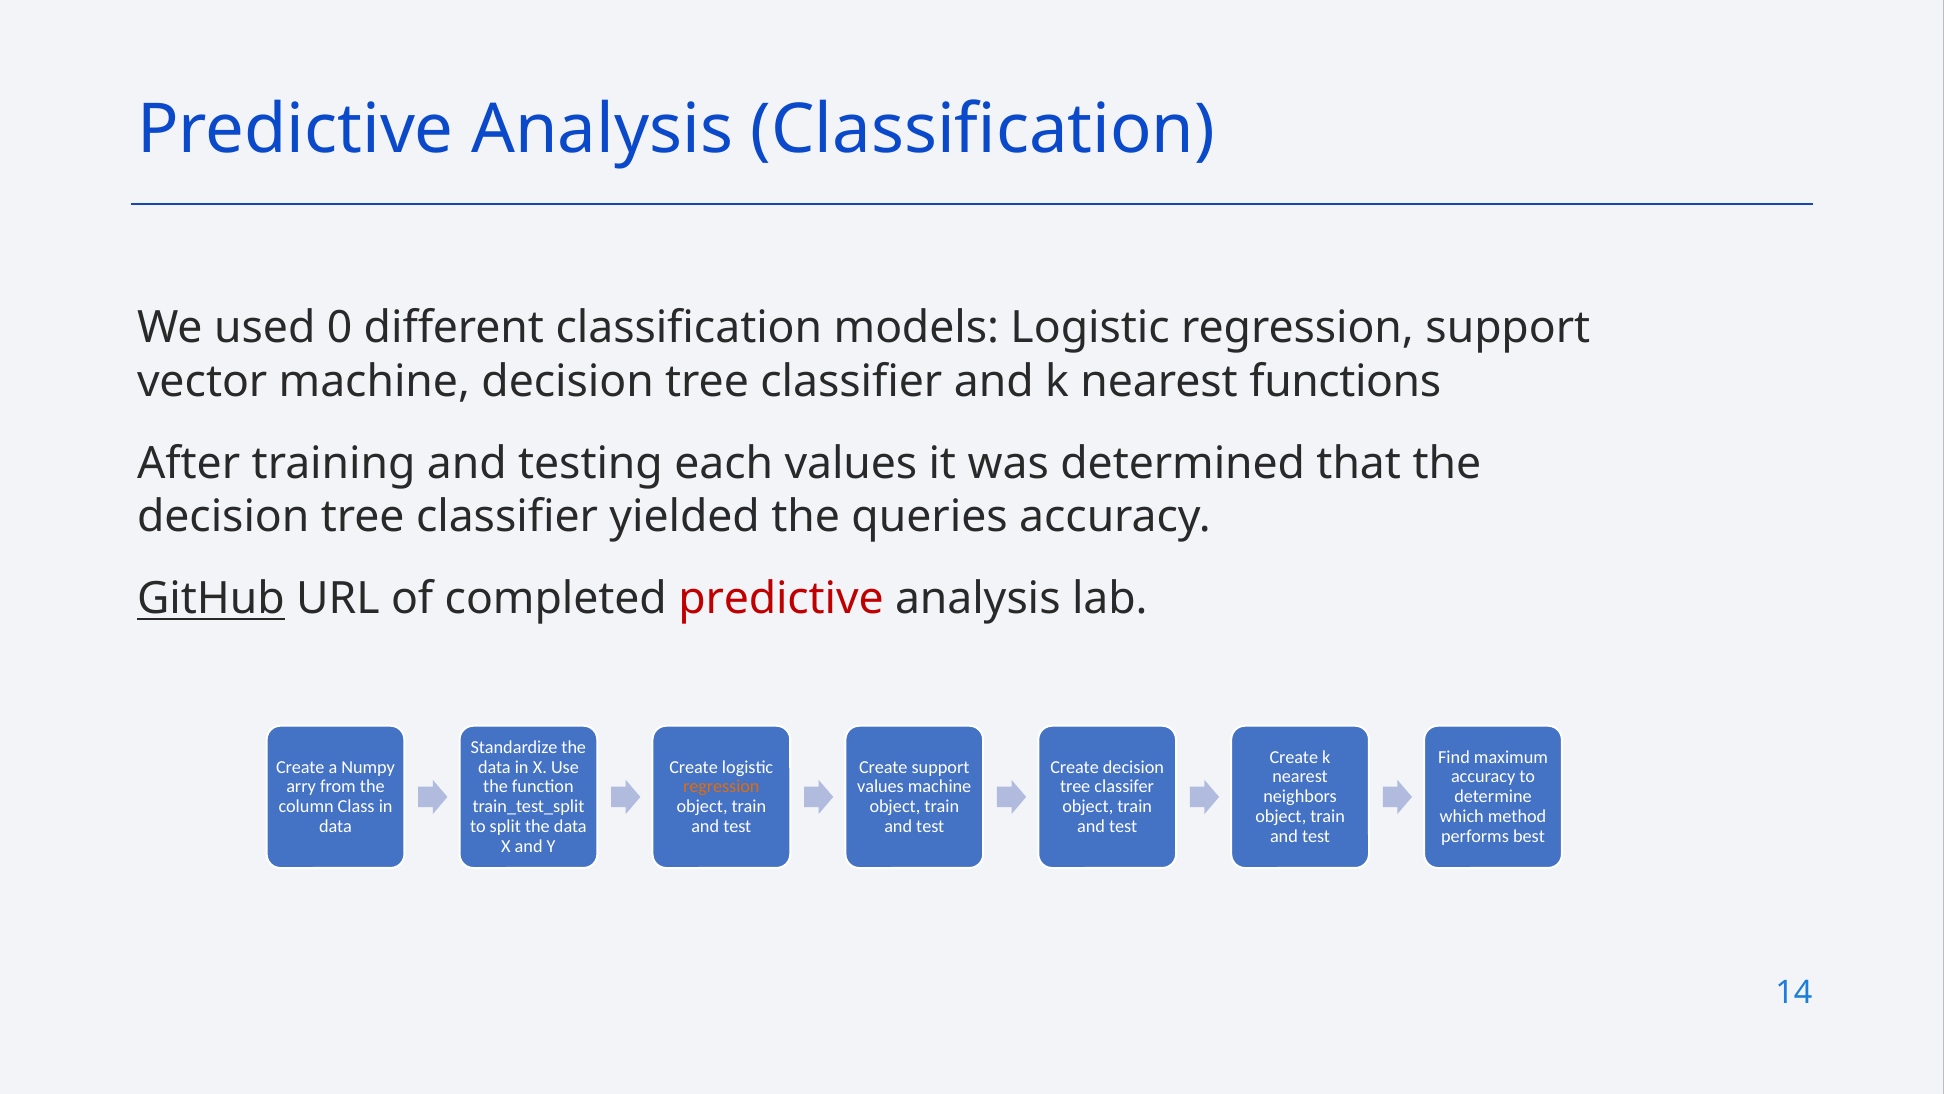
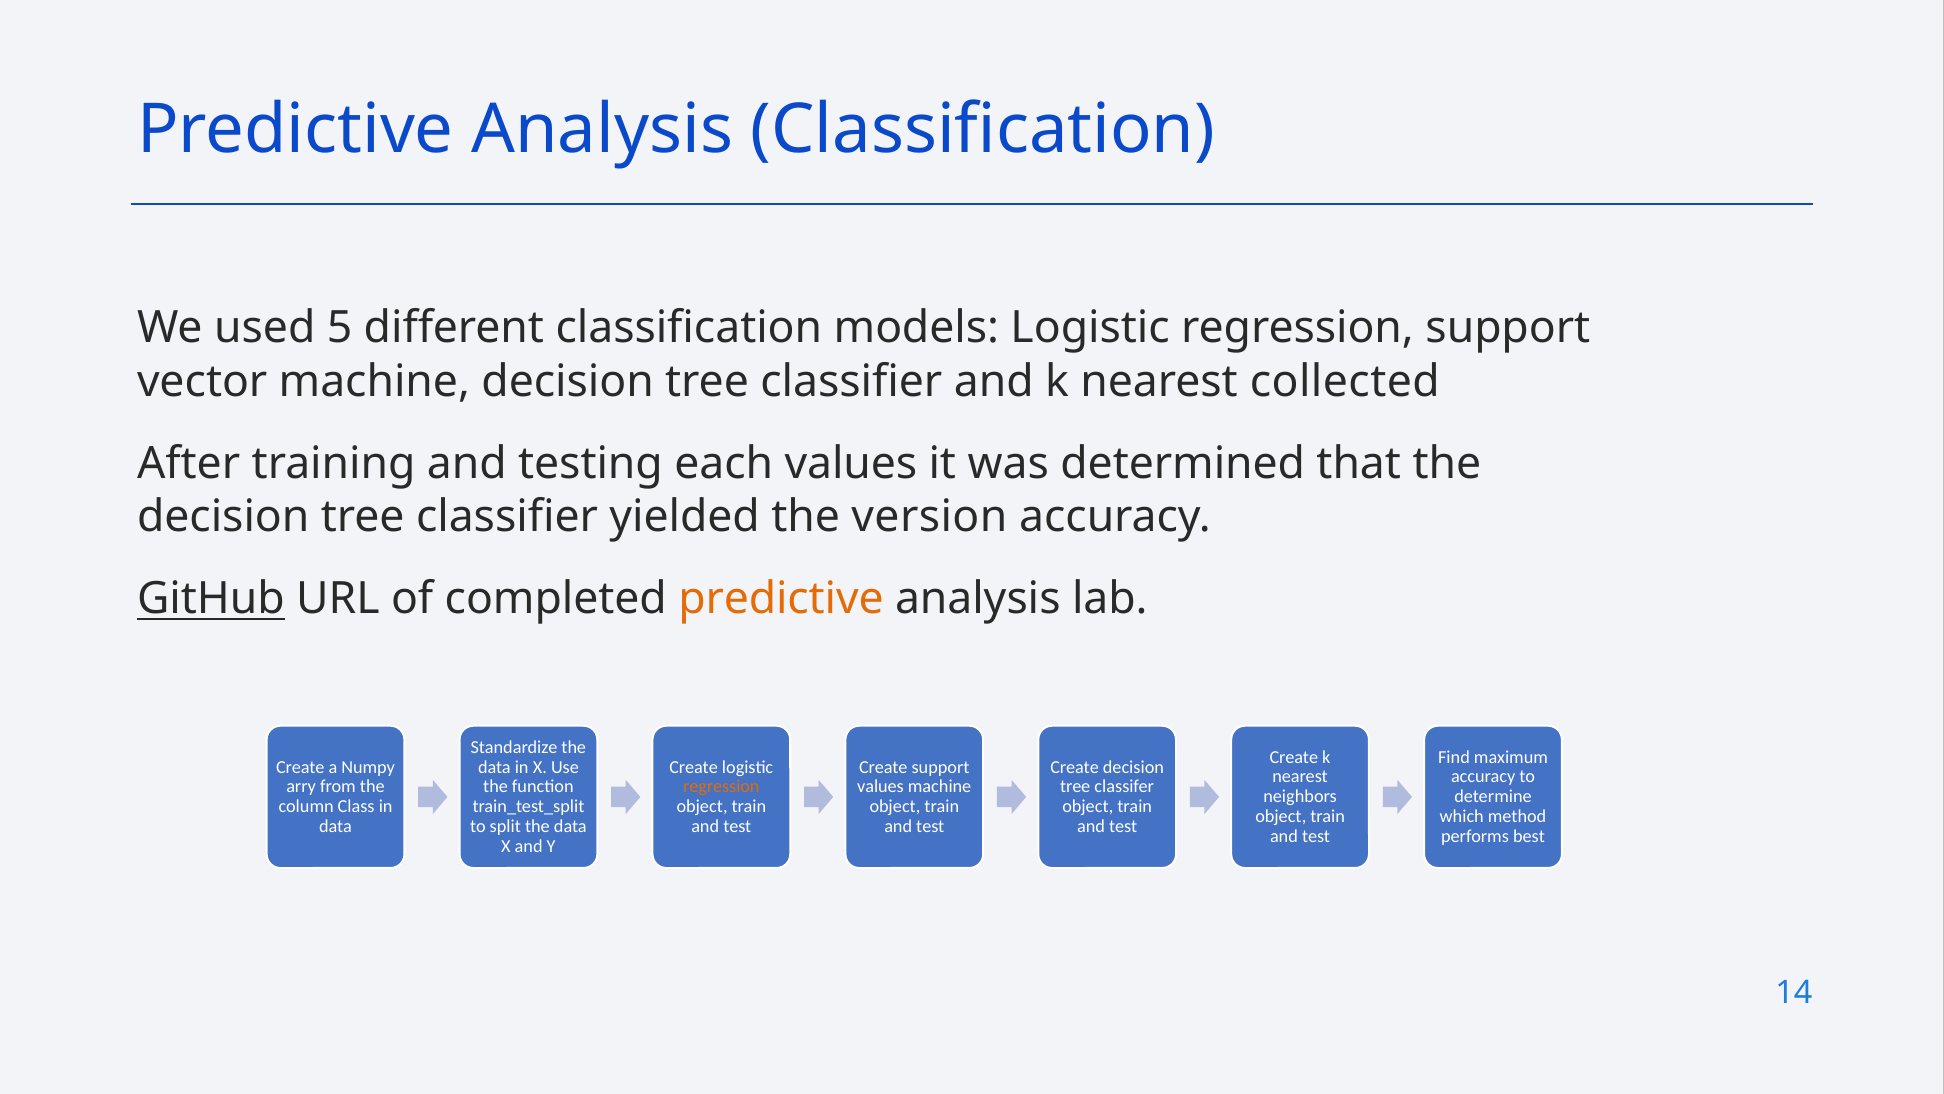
0: 0 -> 5
functions: functions -> collected
queries: queries -> version
predictive at (781, 598) colour: red -> orange
